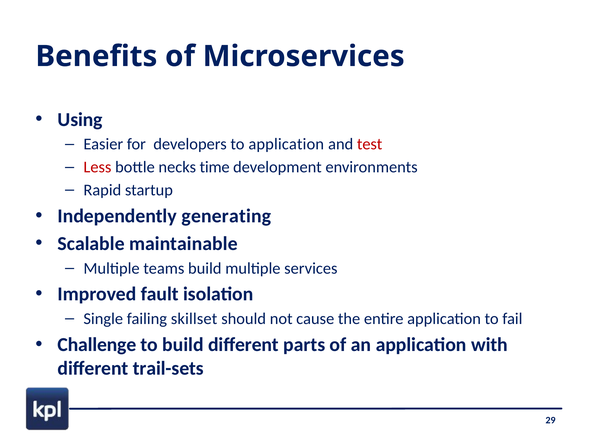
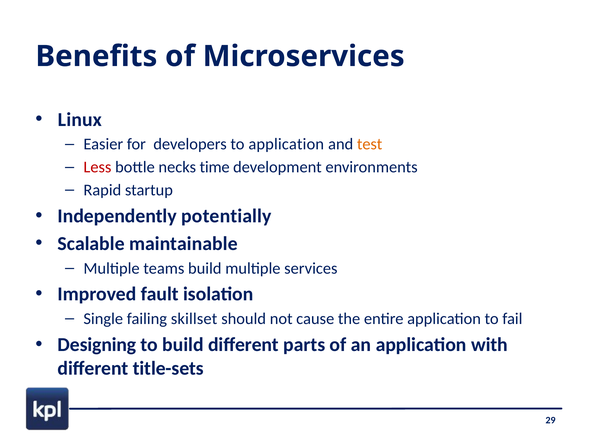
Using: Using -> Linux
test colour: red -> orange
generating: generating -> potentially
Challenge: Challenge -> Designing
trail-sets: trail-sets -> title-sets
